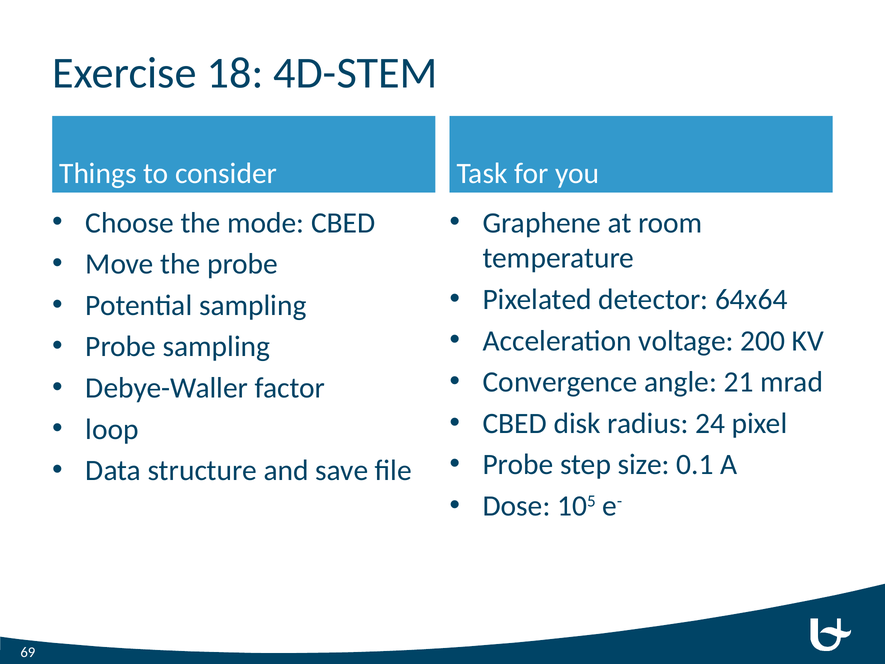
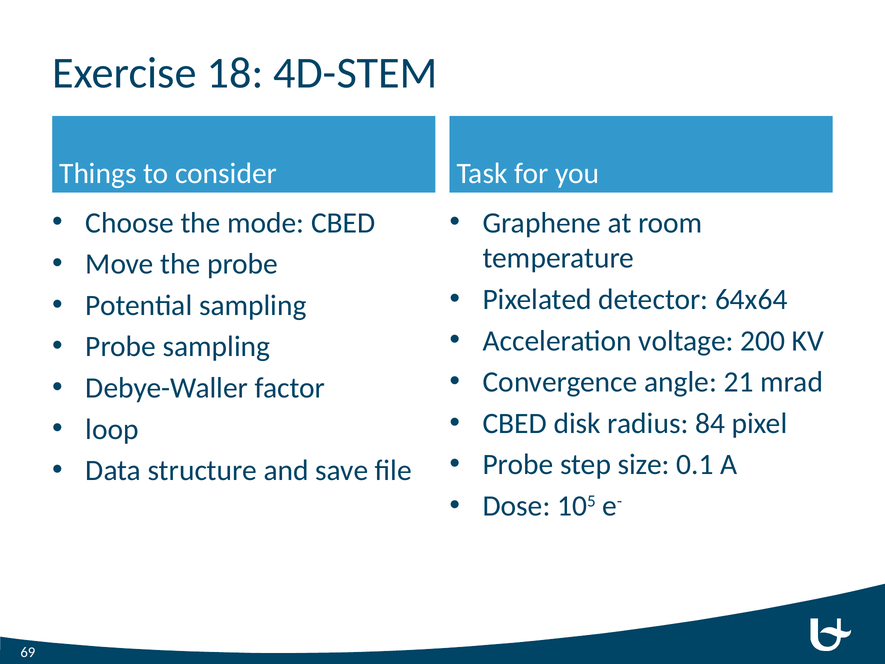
24: 24 -> 84
